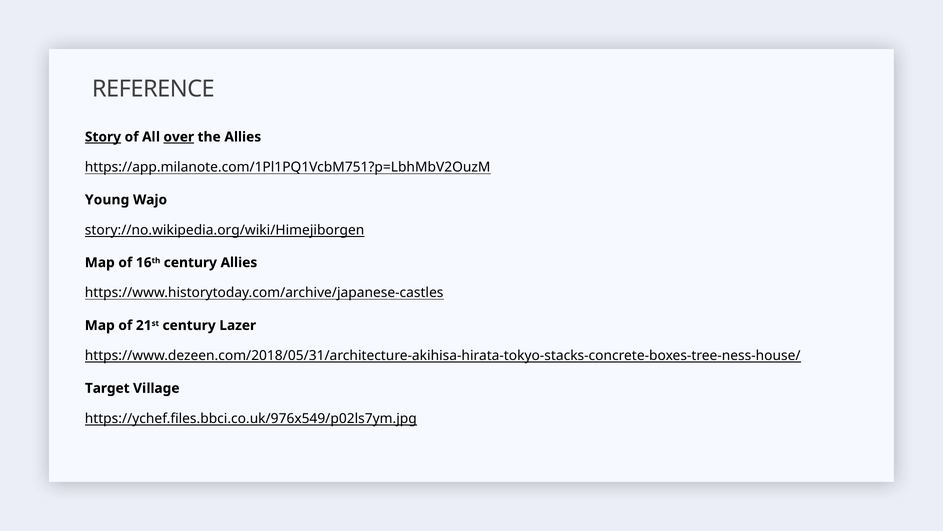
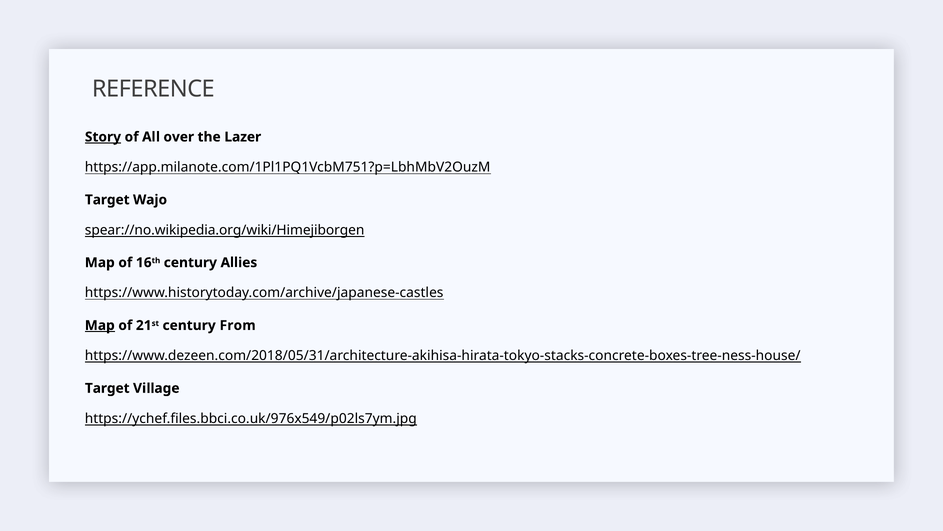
over underline: present -> none
the Allies: Allies -> Lazer
Young at (107, 200): Young -> Target
story://no.wikipedia.org/wiki/Himejiborgen: story://no.wikipedia.org/wiki/Himejiborgen -> spear://no.wikipedia.org/wiki/Himejiborgen
Map at (100, 325) underline: none -> present
Lazer: Lazer -> From
